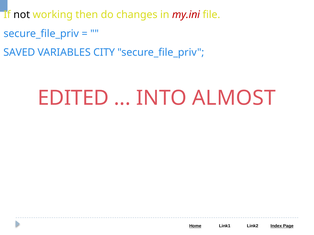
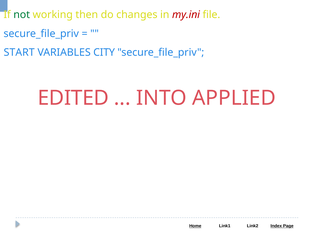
not colour: black -> green
SAVED: SAVED -> START
ALMOST: ALMOST -> APPLIED
